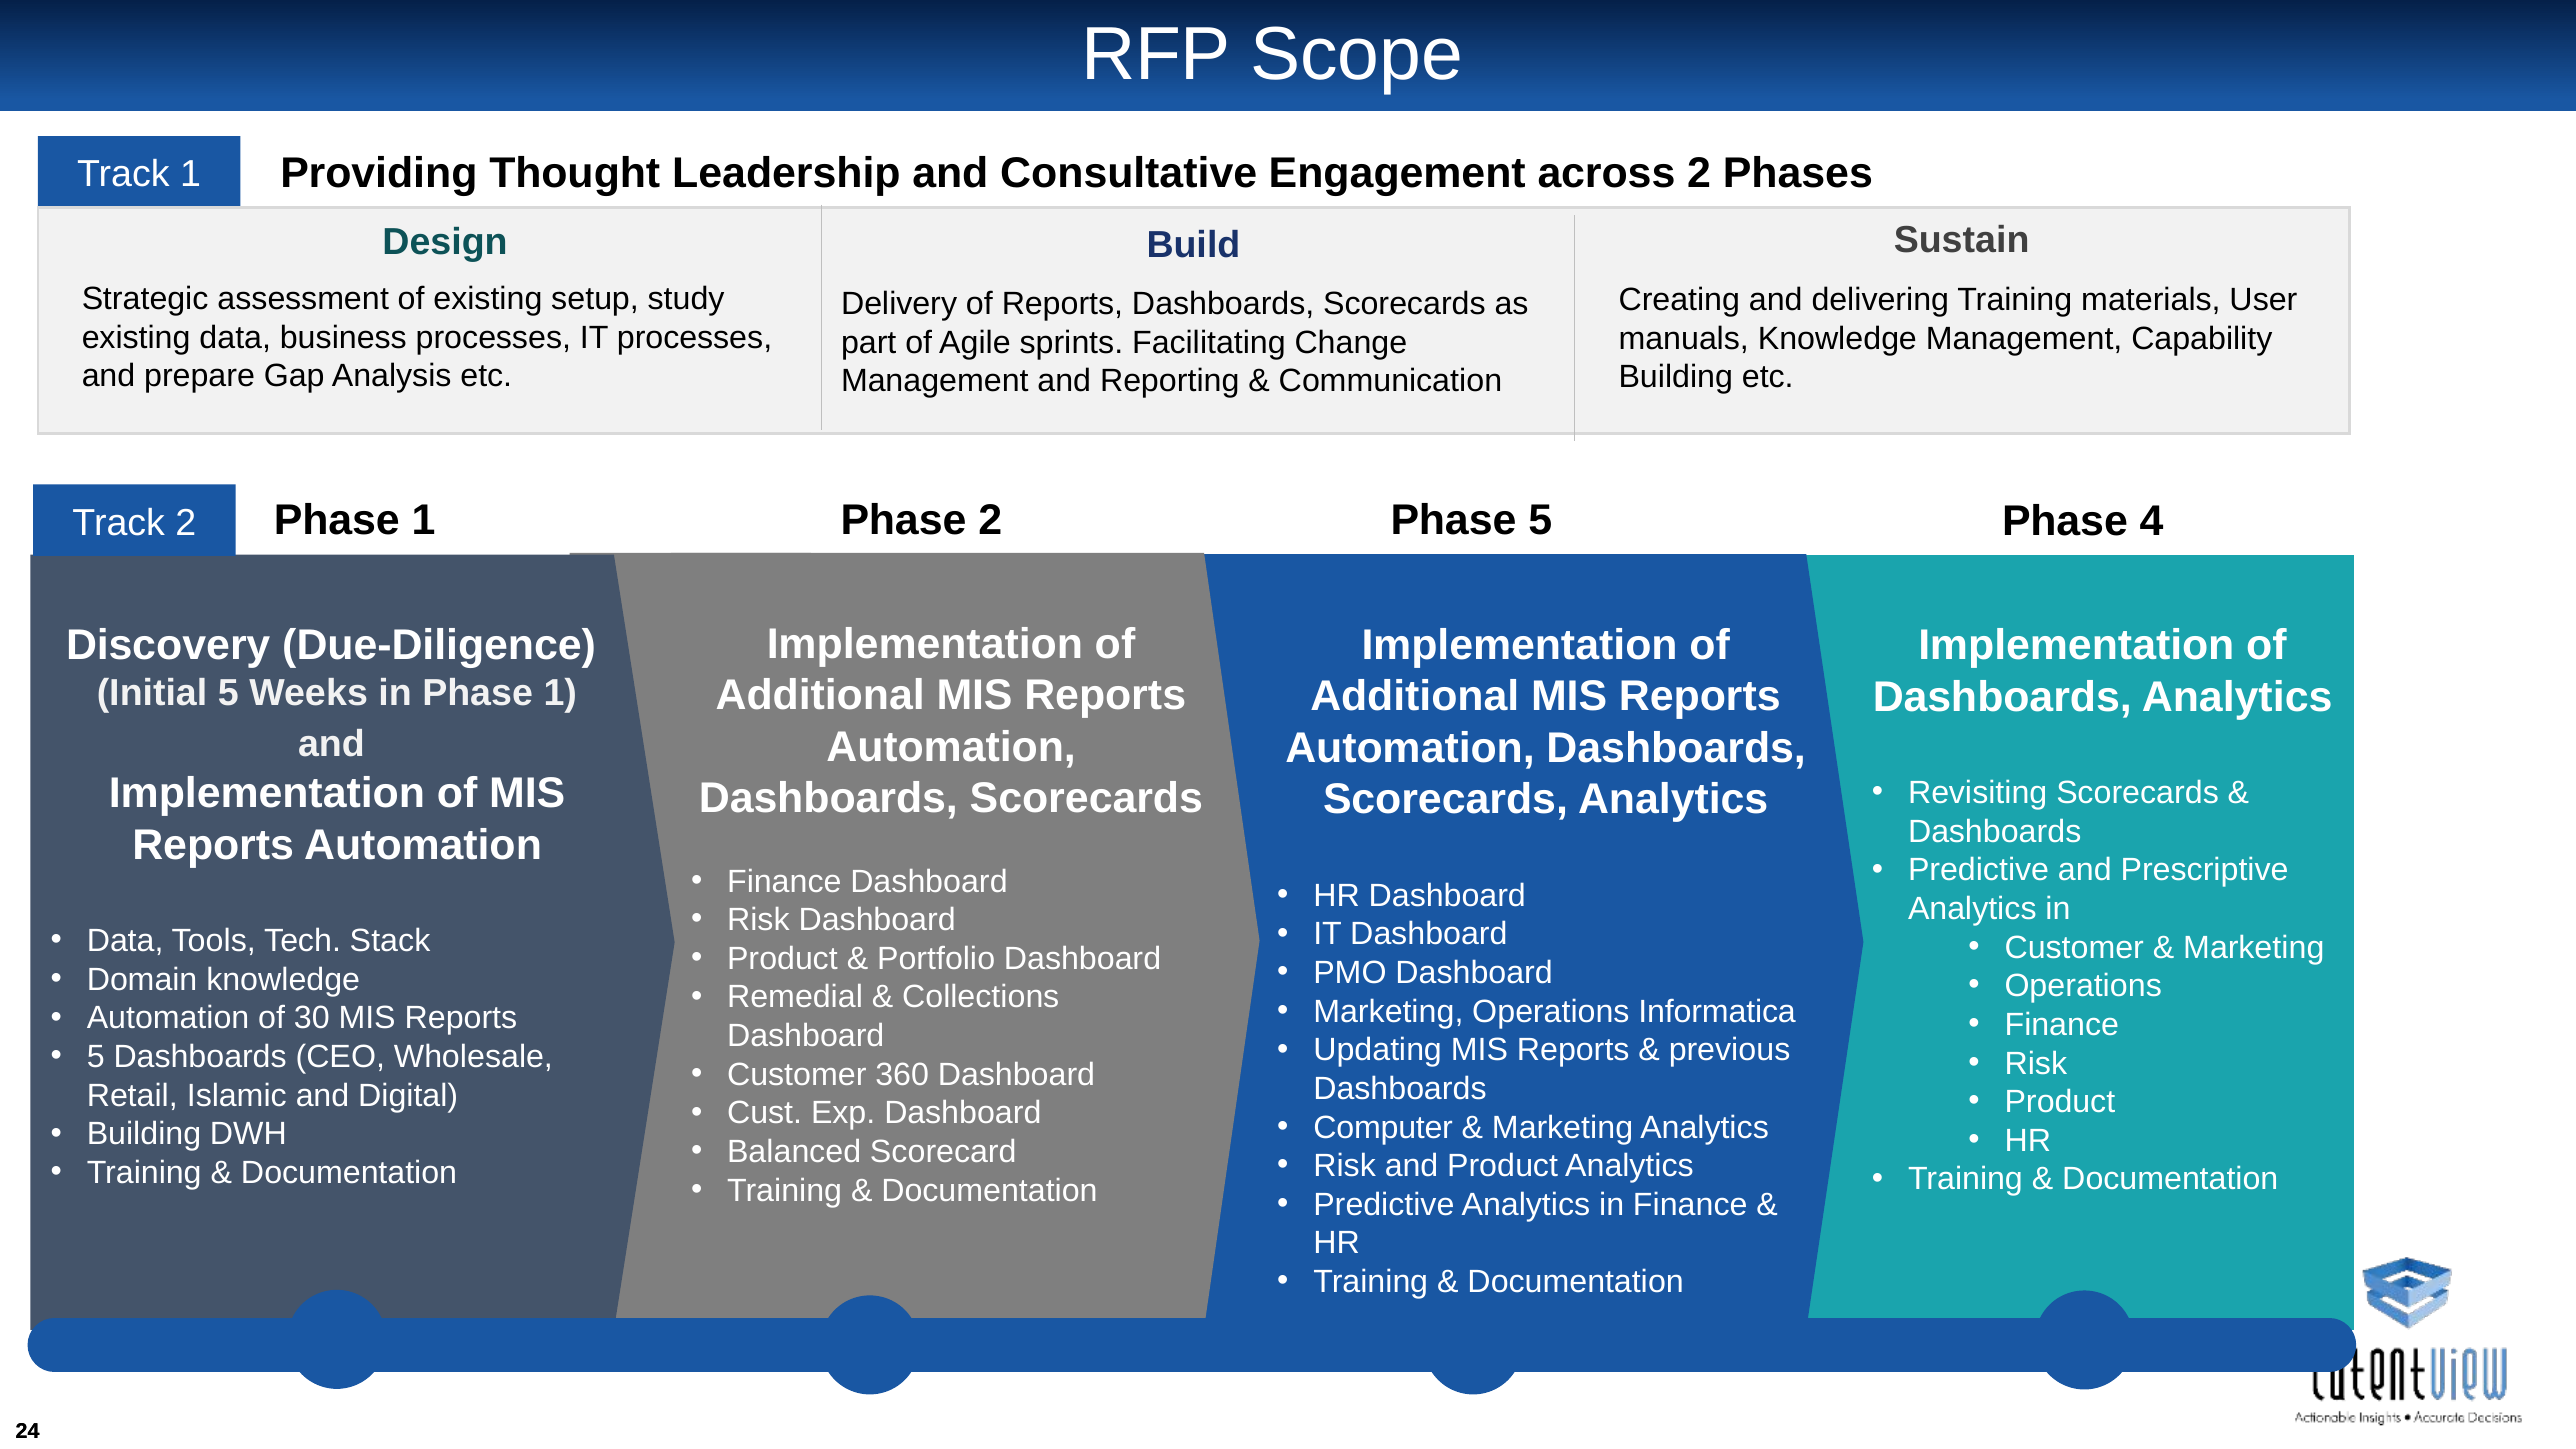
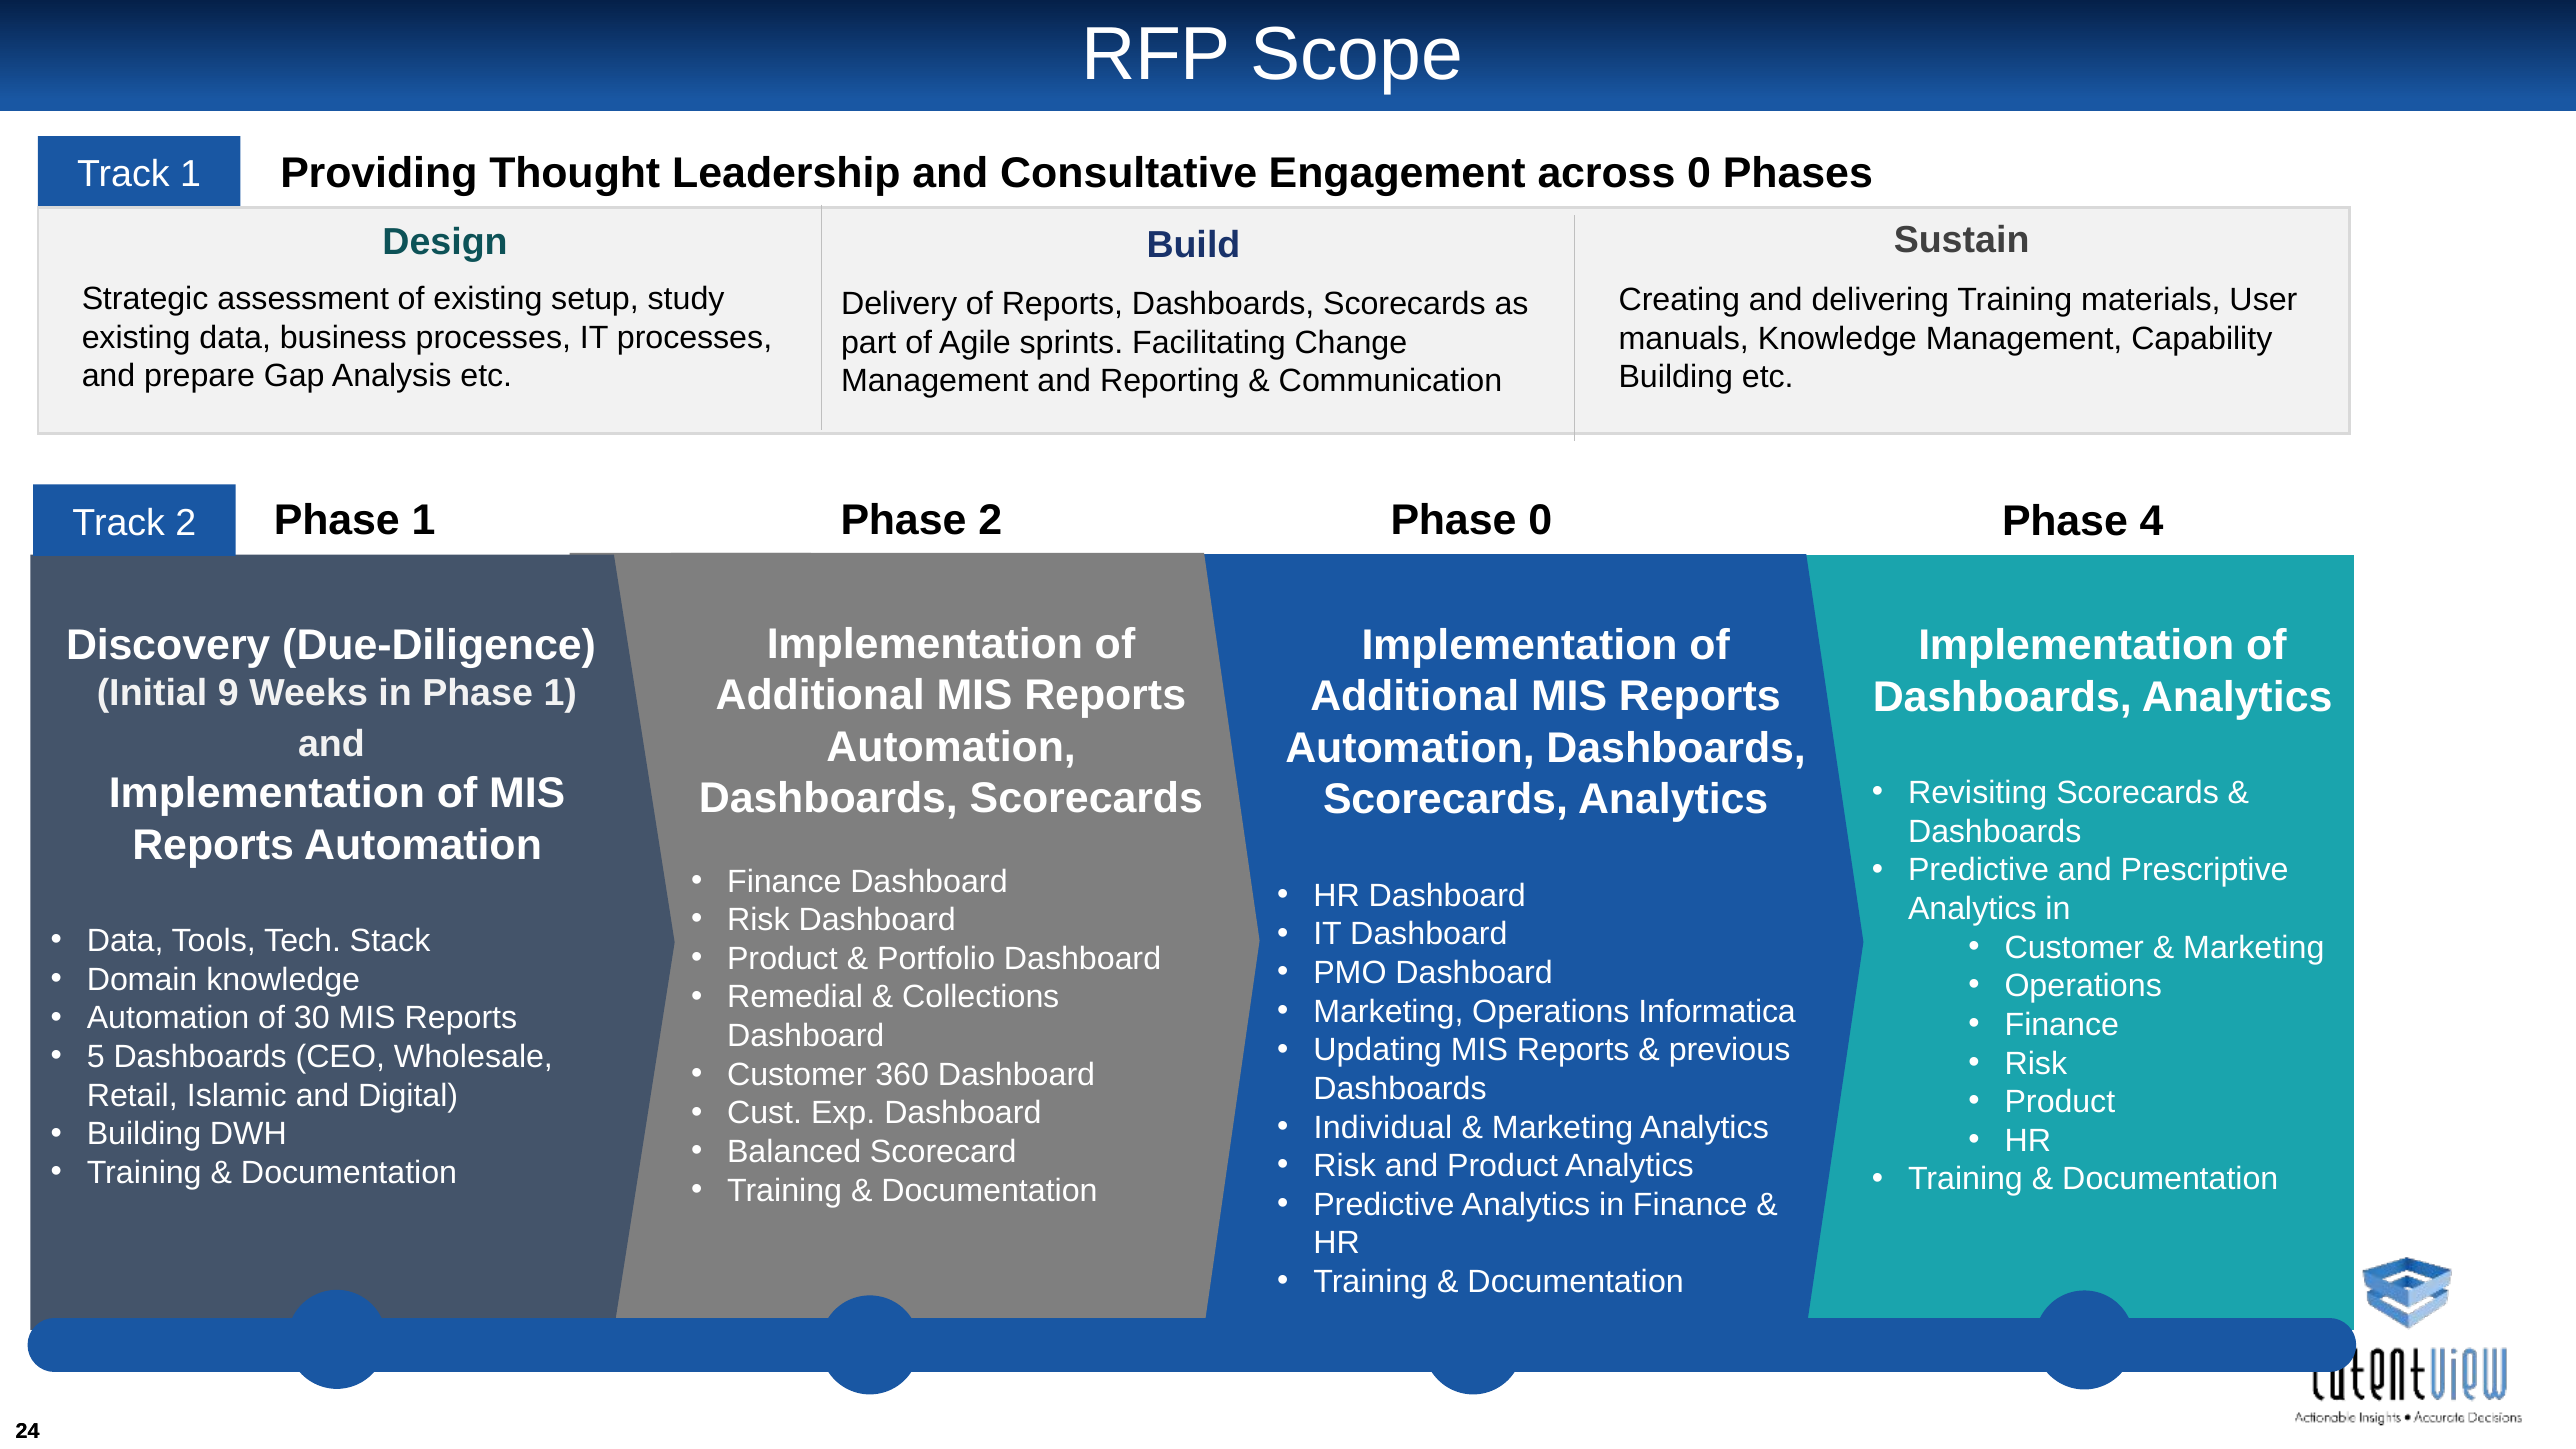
across 2: 2 -> 0
Phase 5: 5 -> 0
Initial 5: 5 -> 9
Computer: Computer -> Individual
